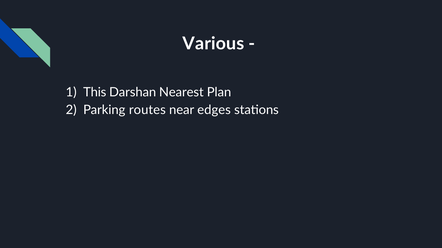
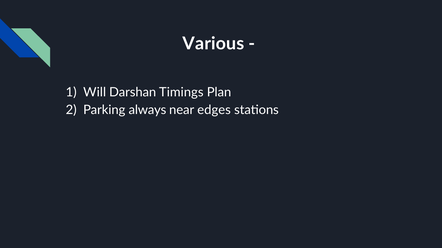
This: This -> Will
Nearest: Nearest -> Timings
routes: routes -> always
